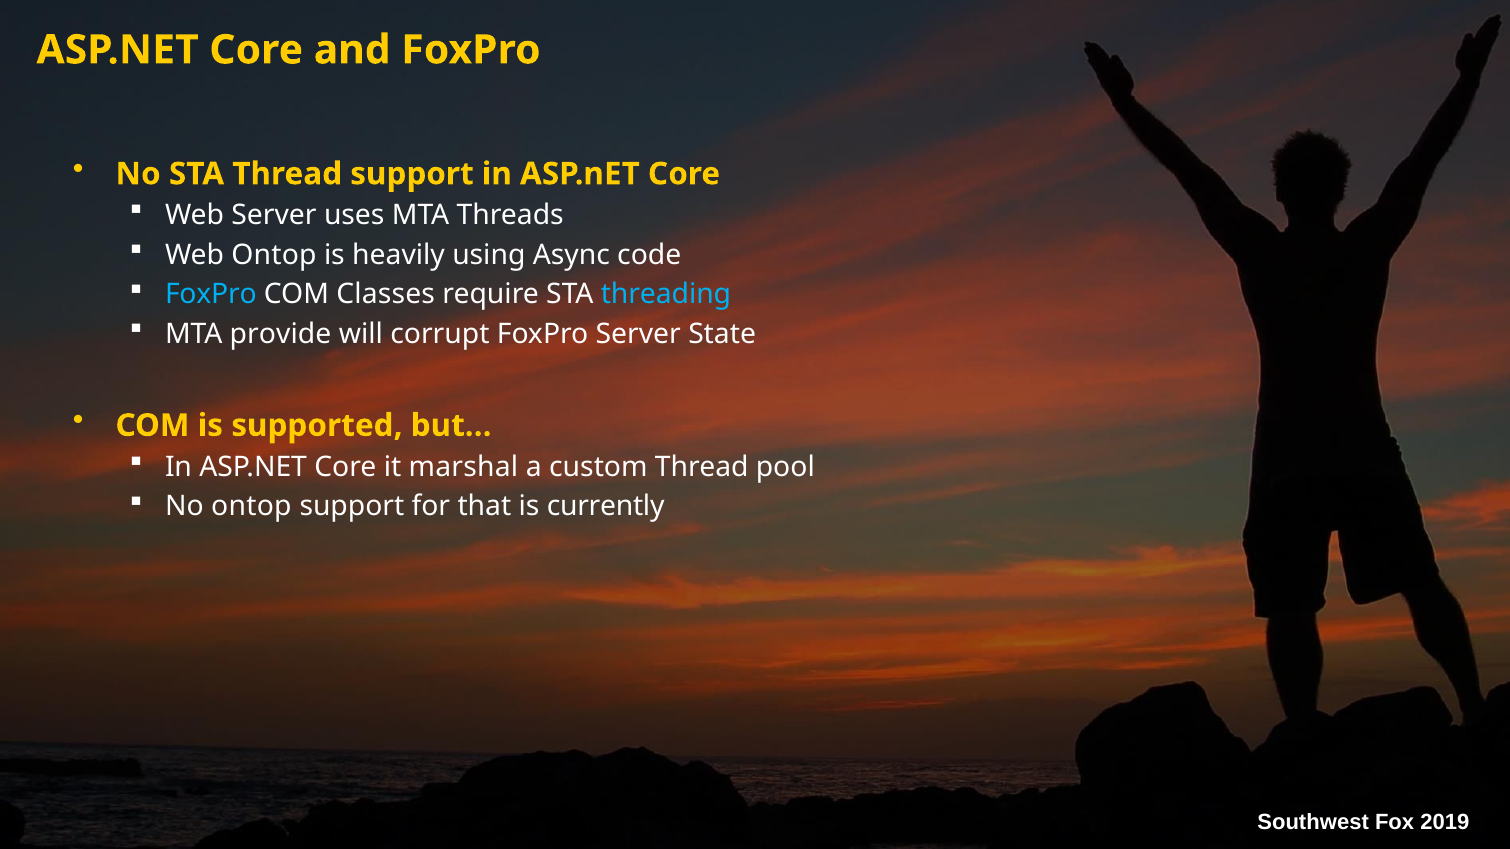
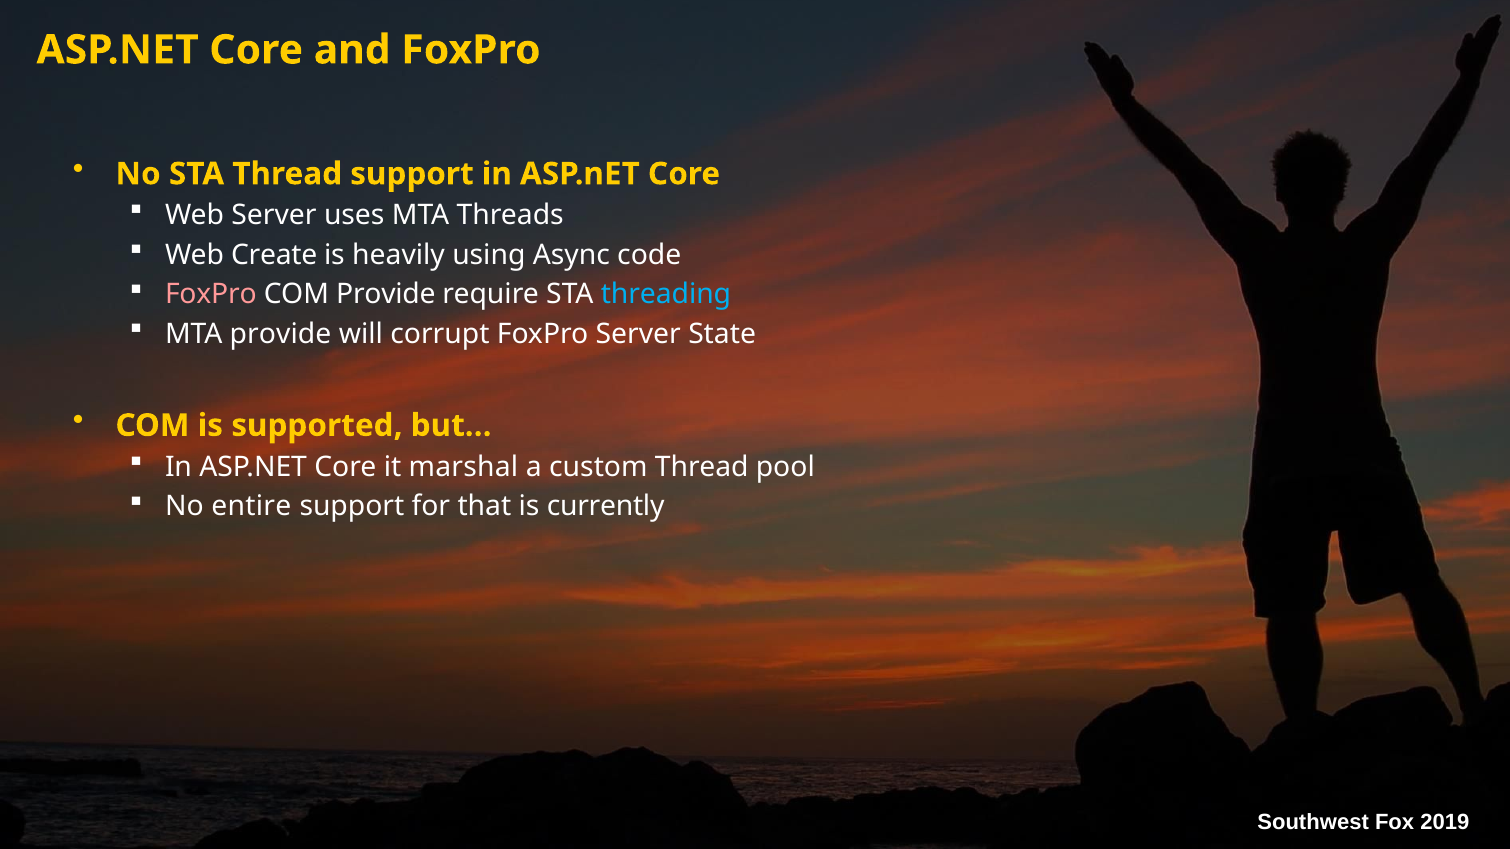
Web Ontop: Ontop -> Create
FoxPro at (211, 295) colour: light blue -> pink
COM Classes: Classes -> Provide
No ontop: ontop -> entire
